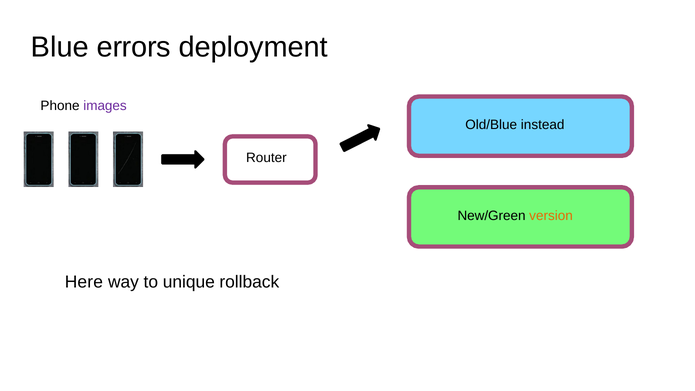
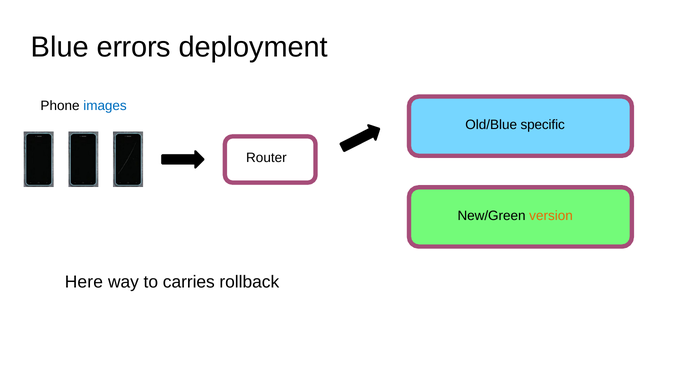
images colour: purple -> blue
instead: instead -> speciﬁc
unique: unique -> carries
